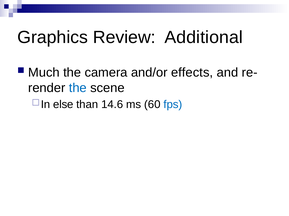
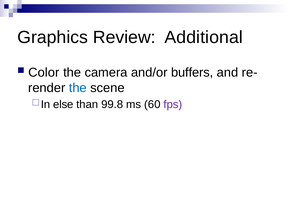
Much: Much -> Color
effects: effects -> buffers
14.6: 14.6 -> 99.8
fps colour: blue -> purple
